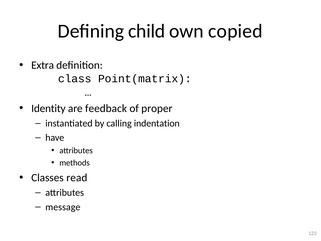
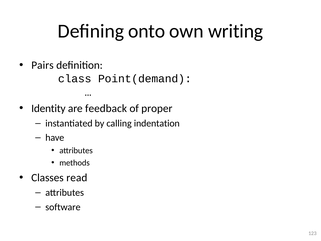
child: child -> onto
copied: copied -> writing
Extra: Extra -> Pairs
Point(matrix: Point(matrix -> Point(demand
message: message -> software
